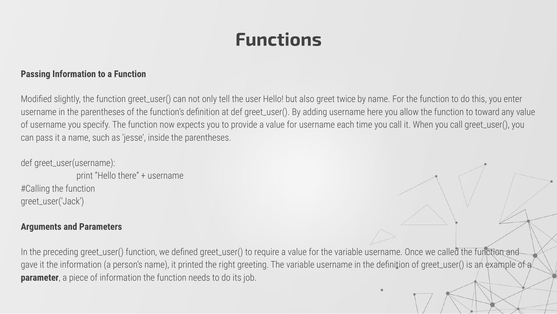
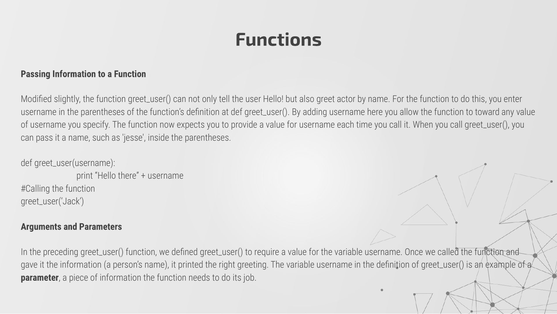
twice: twice -> actor
